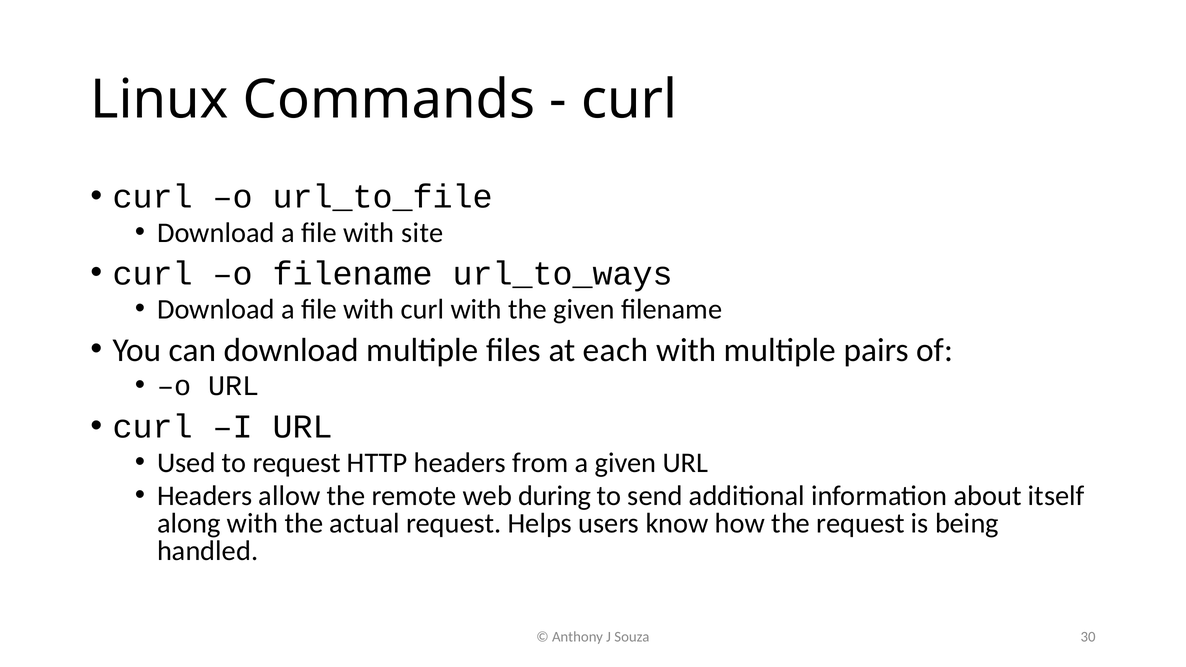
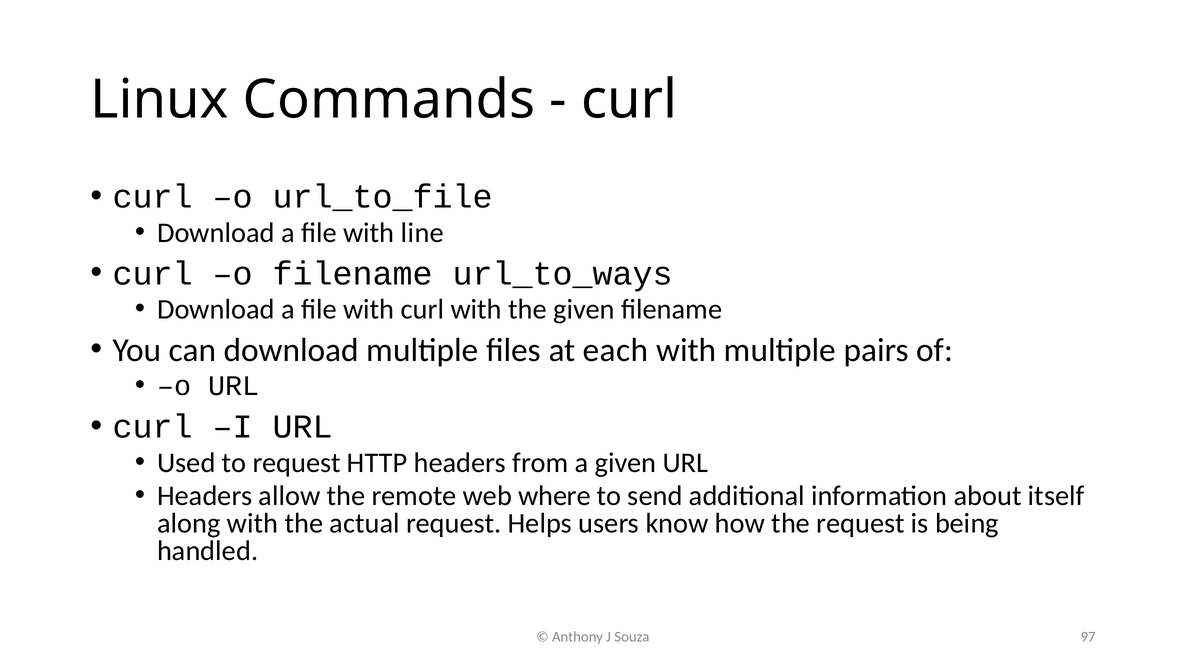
site: site -> line
during: during -> where
30: 30 -> 97
